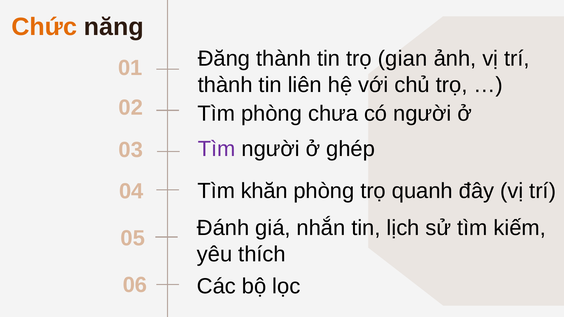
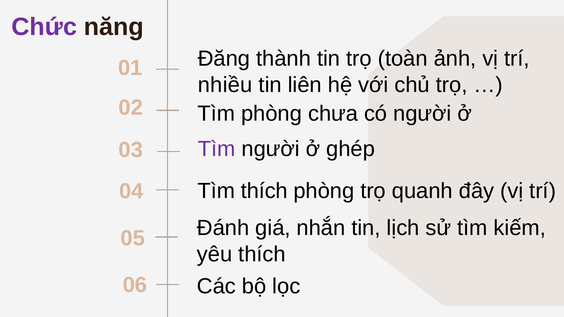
Chức colour: orange -> purple
gian: gian -> toàn
thành at (225, 85): thành -> nhiều
Tìm khăn: khăn -> thích
